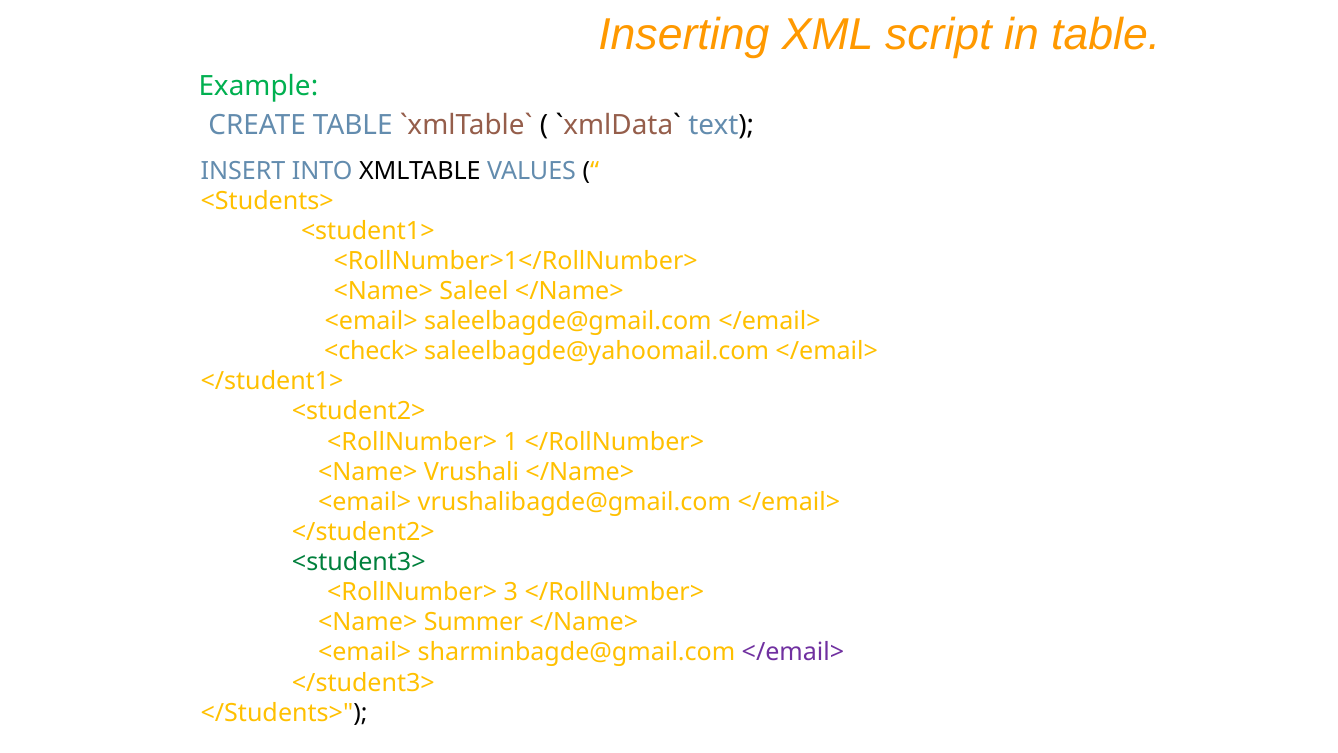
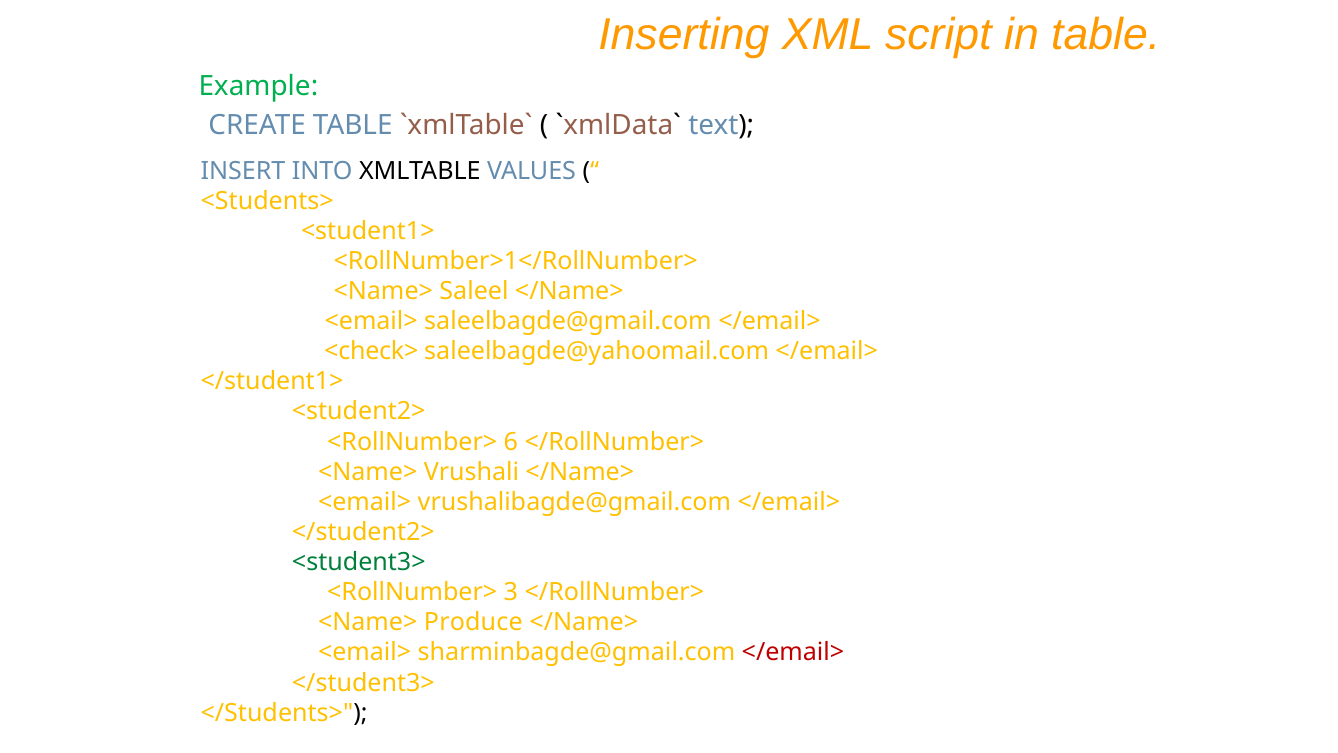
1: 1 -> 6
Summer: Summer -> Produce
</email> at (793, 652) colour: purple -> red
